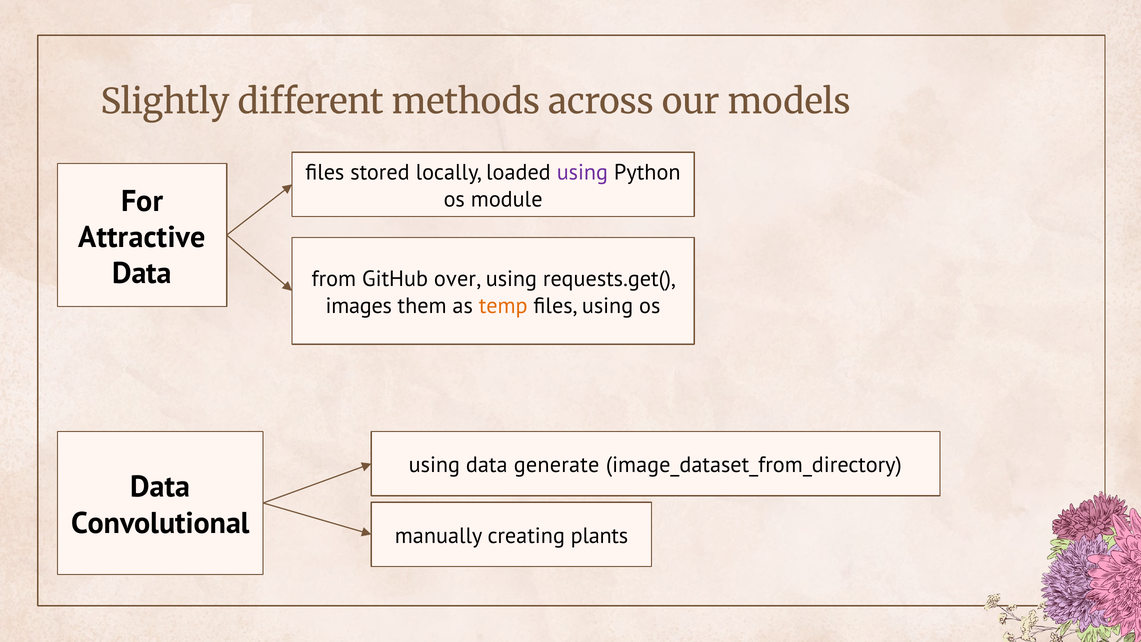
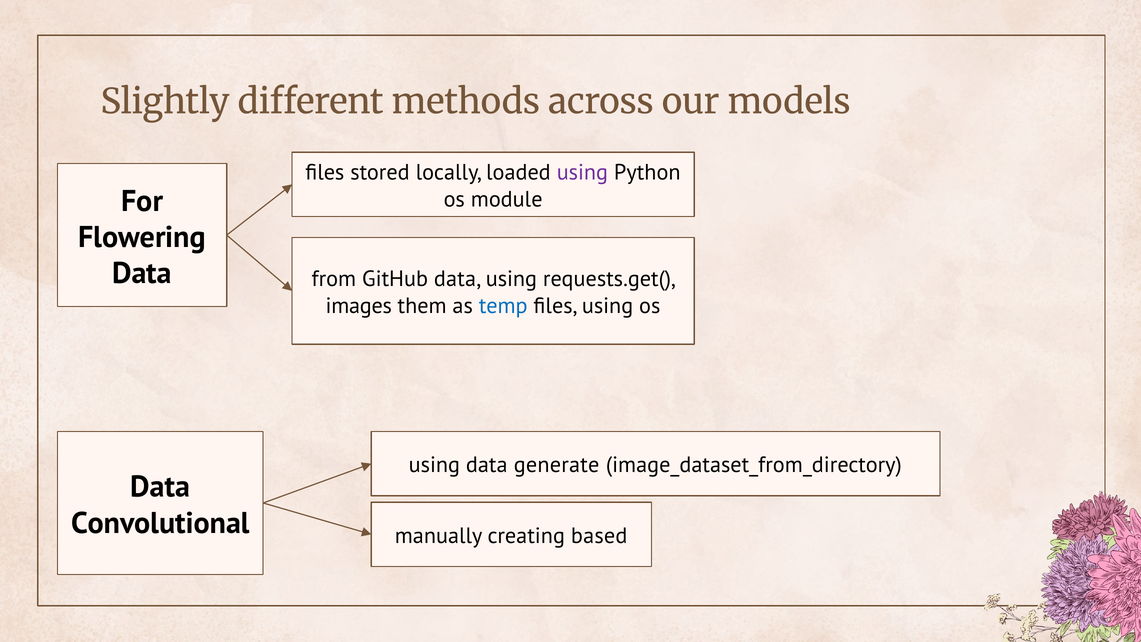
Attractive: Attractive -> Flowering
GitHub over: over -> data
temp colour: orange -> blue
plants: plants -> based
